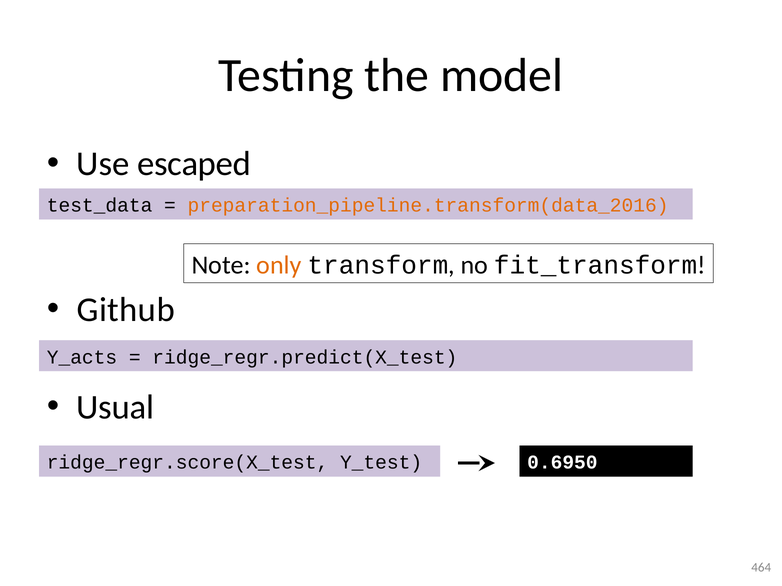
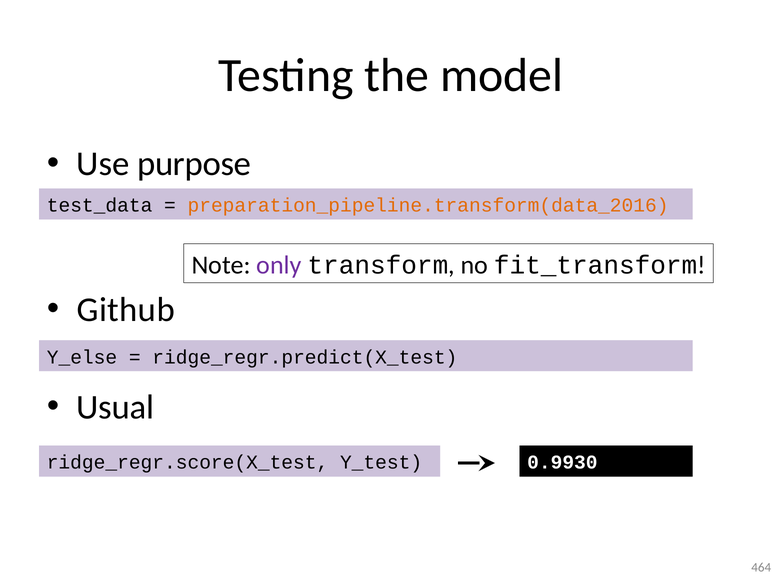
escaped: escaped -> purpose
only colour: orange -> purple
Y_acts: Y_acts -> Y_else
0.6950: 0.6950 -> 0.9930
